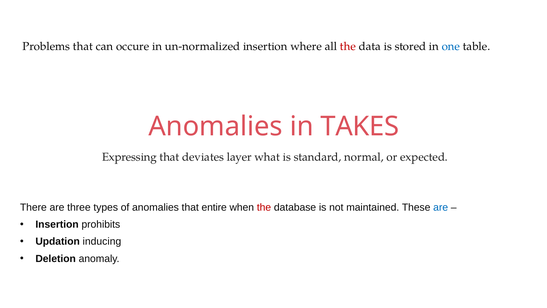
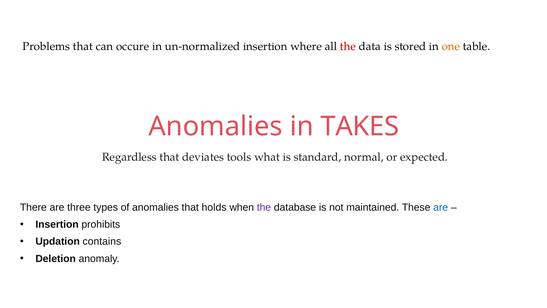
one colour: blue -> orange
Expressing: Expressing -> Regardless
layer: layer -> tools
entire: entire -> holds
the at (264, 207) colour: red -> purple
inducing: inducing -> contains
